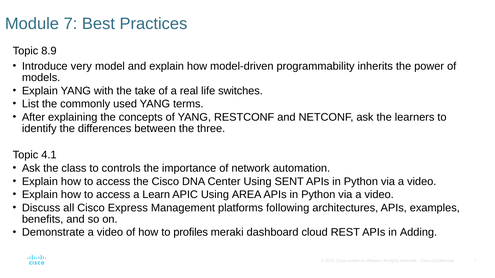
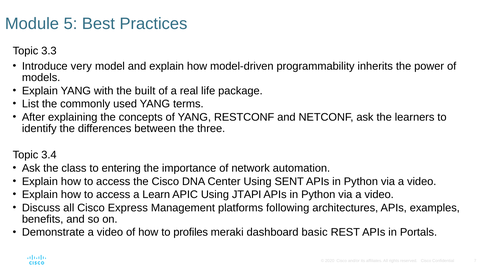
Module 7: 7 -> 5
8.9: 8.9 -> 3.3
take: take -> built
switches: switches -> package
4.1: 4.1 -> 3.4
controls: controls -> entering
AREA: AREA -> JTAPI
cloud: cloud -> basic
Adding: Adding -> Portals
